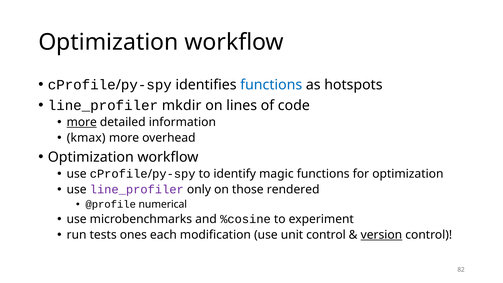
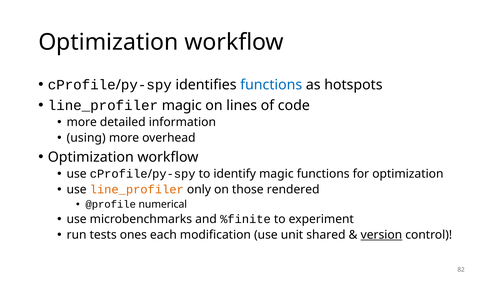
line_profiler mkdir: mkdir -> magic
more at (82, 122) underline: present -> none
kmax: kmax -> using
line_profiler at (137, 190) colour: purple -> orange
%cosine: %cosine -> %finite
unit control: control -> shared
